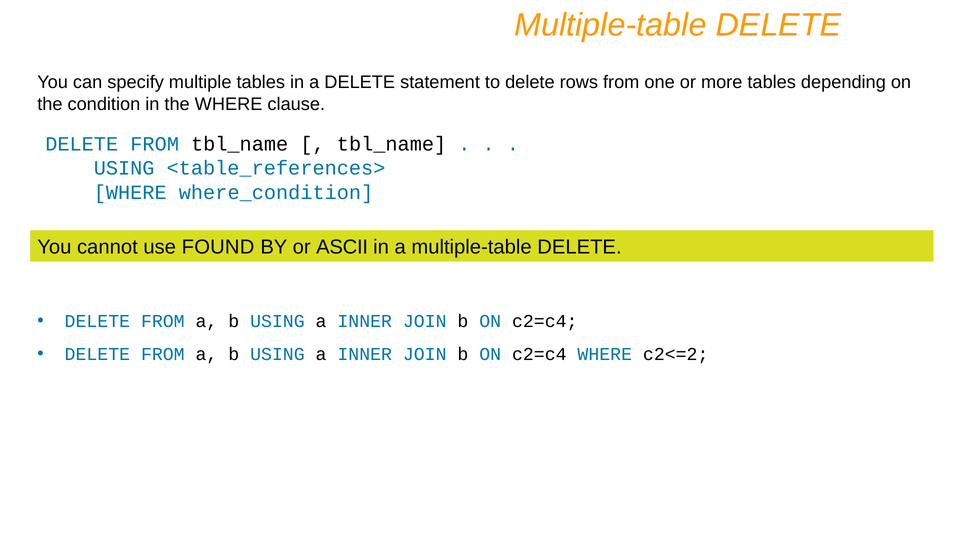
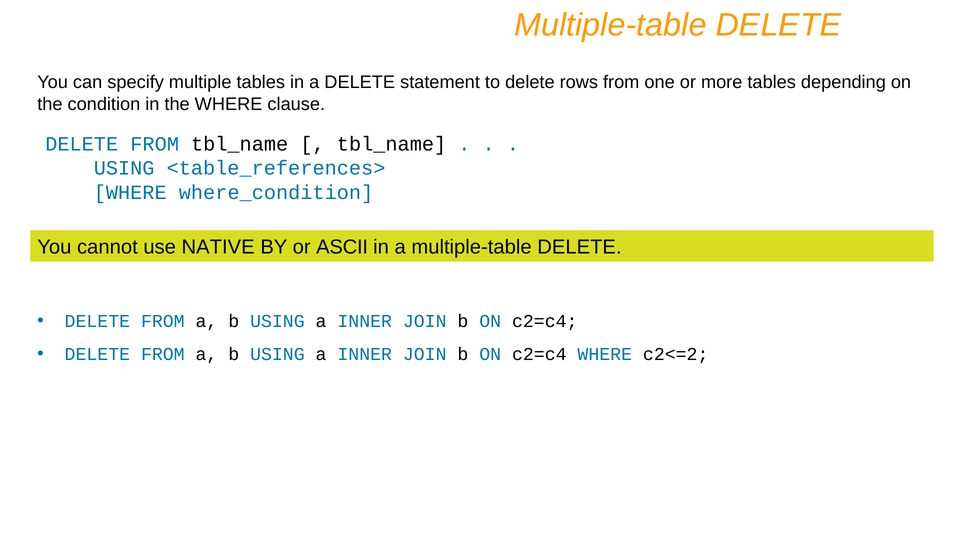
FOUND: FOUND -> NATIVE
